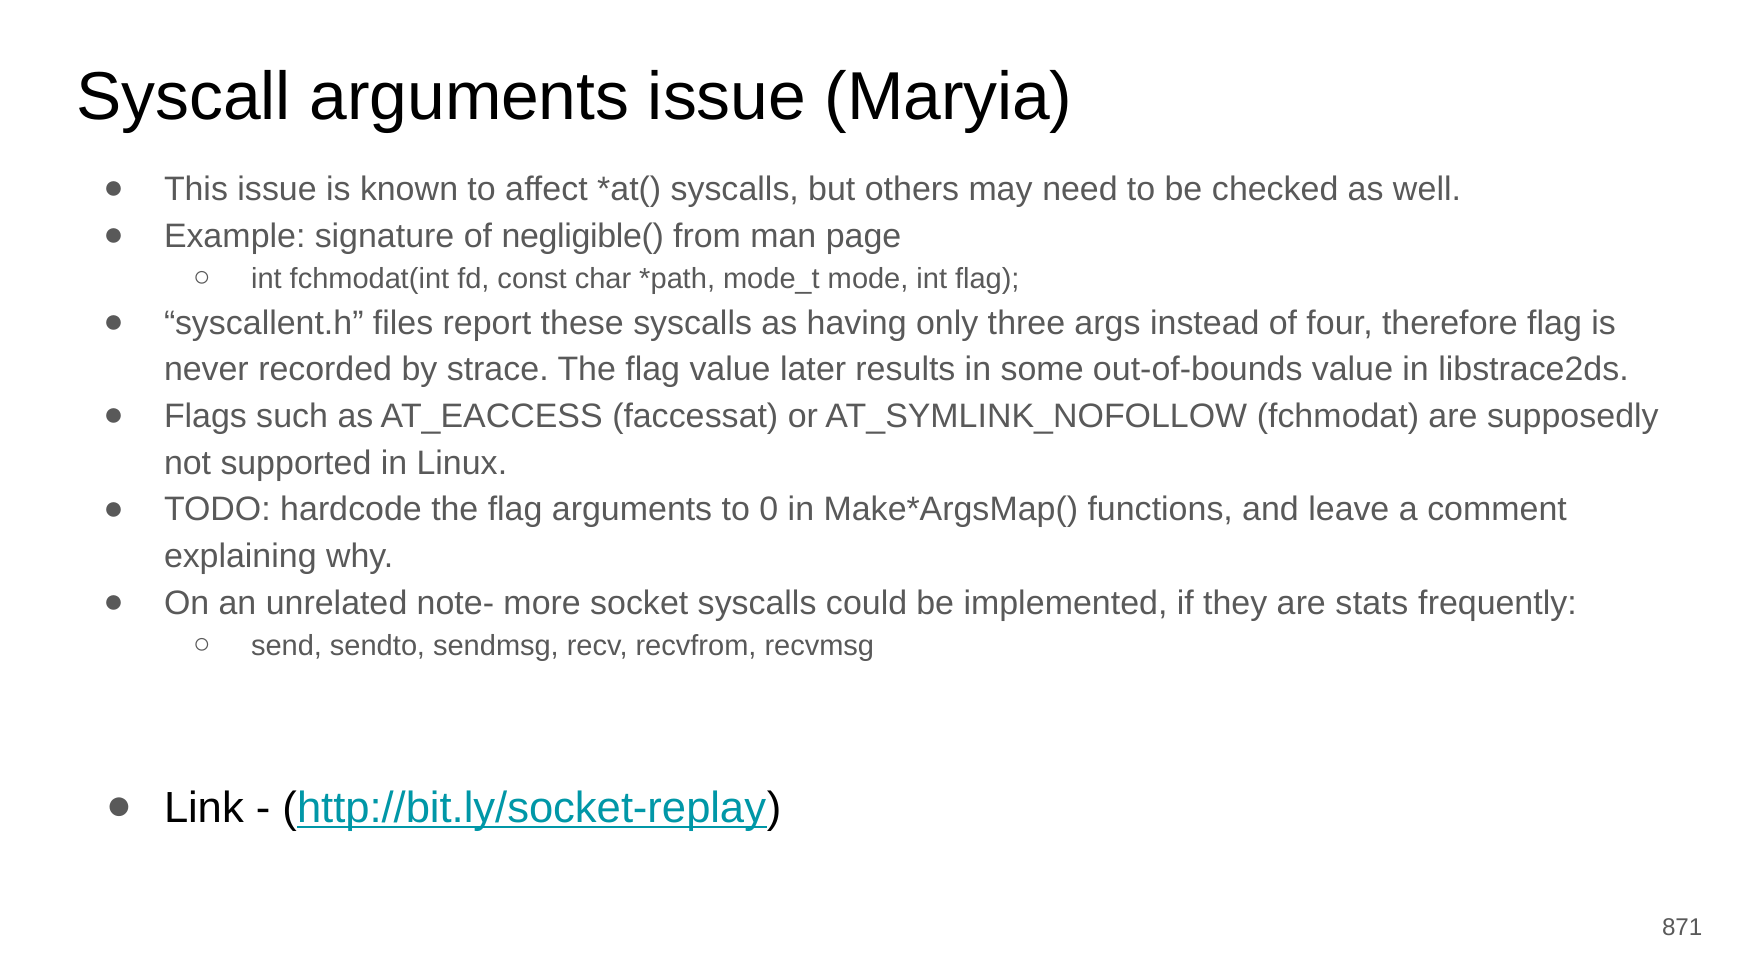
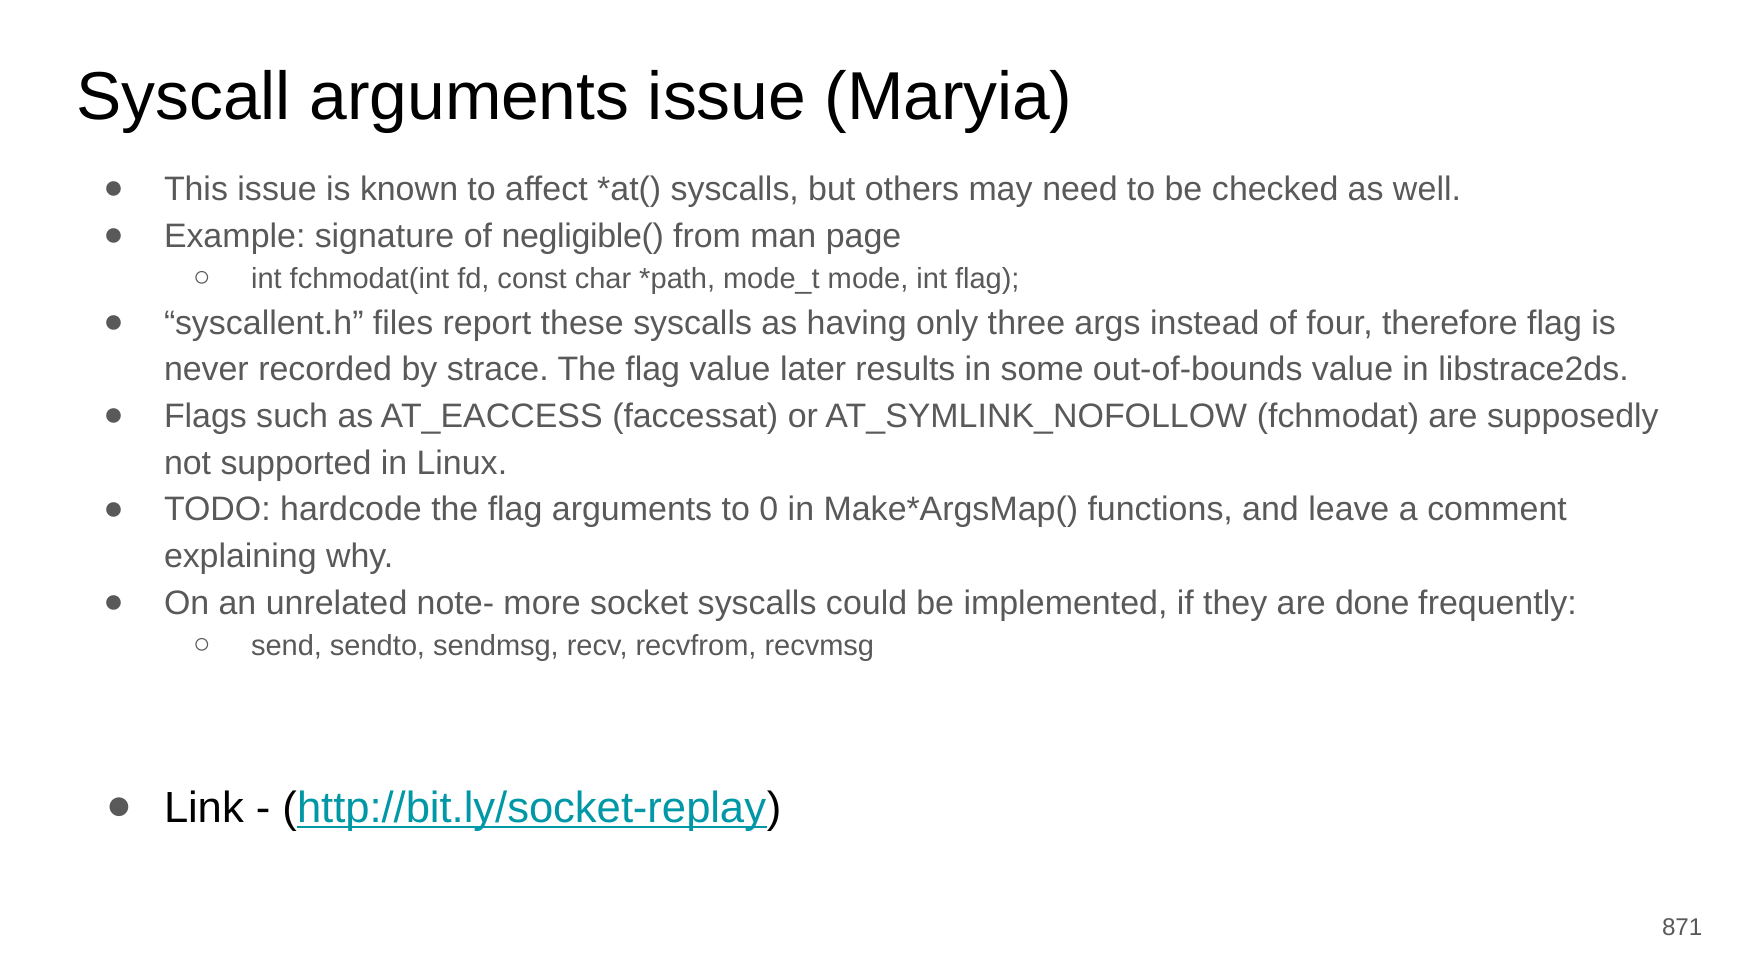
stats: stats -> done
